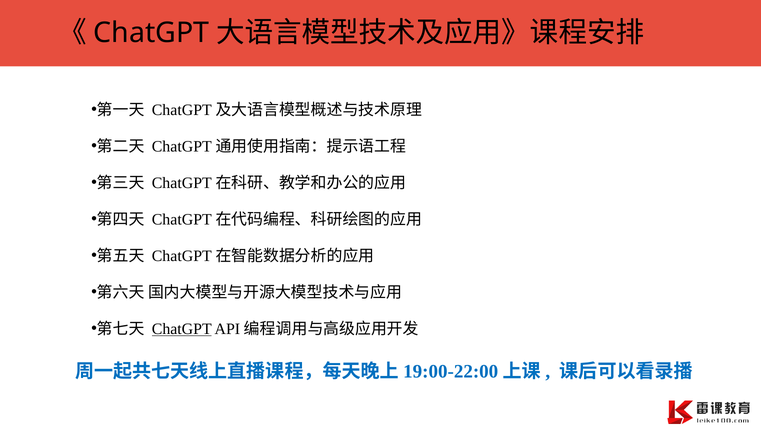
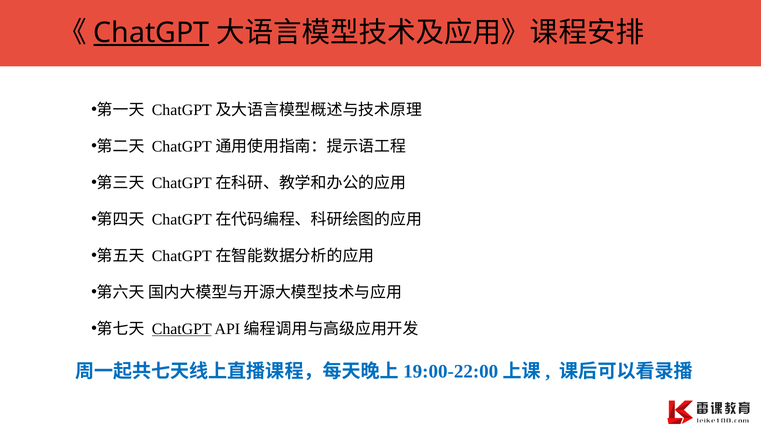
ChatGPT at (151, 33) underline: none -> present
